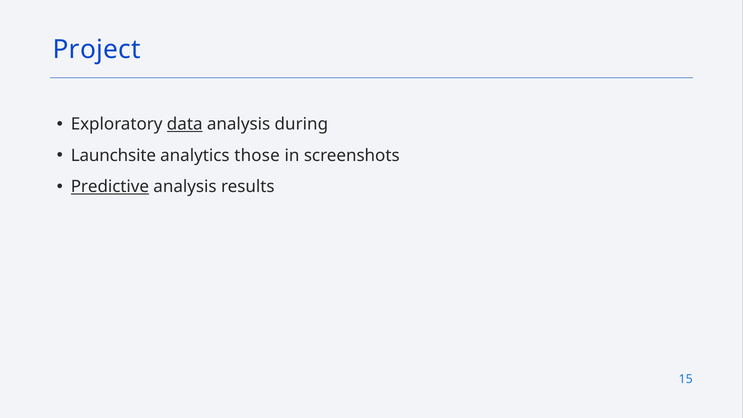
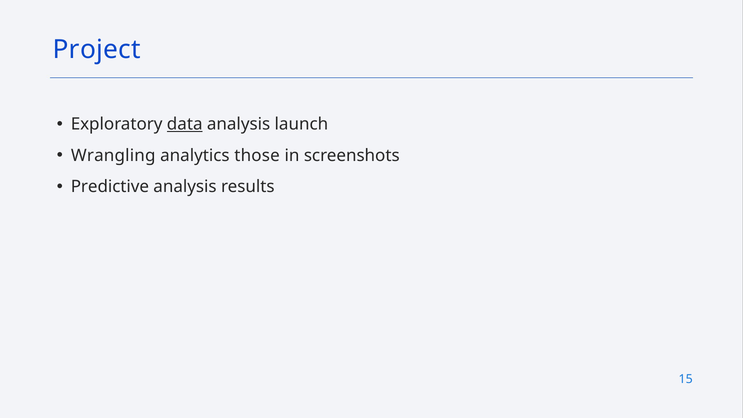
during: during -> launch
Launchsite: Launchsite -> Wrangling
Predictive underline: present -> none
